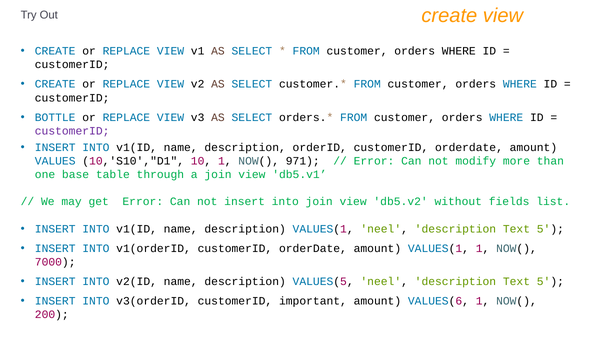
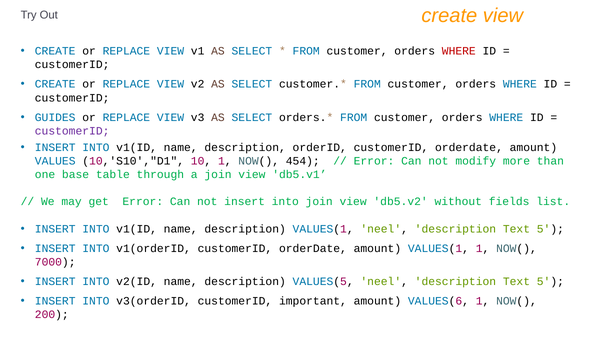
WHERE at (459, 51) colour: black -> red
BOTTLE: BOTTLE -> GUIDES
971: 971 -> 454
